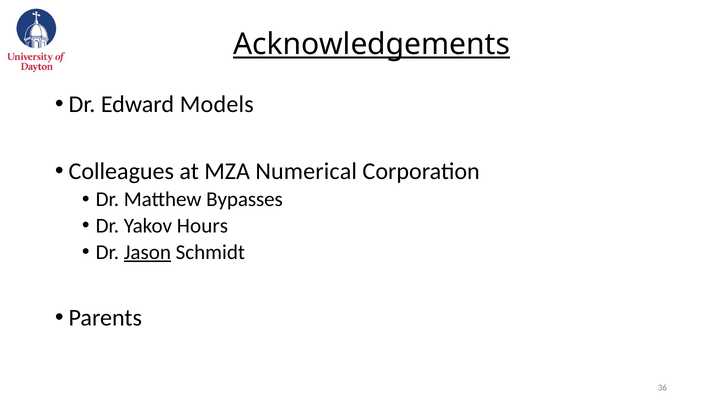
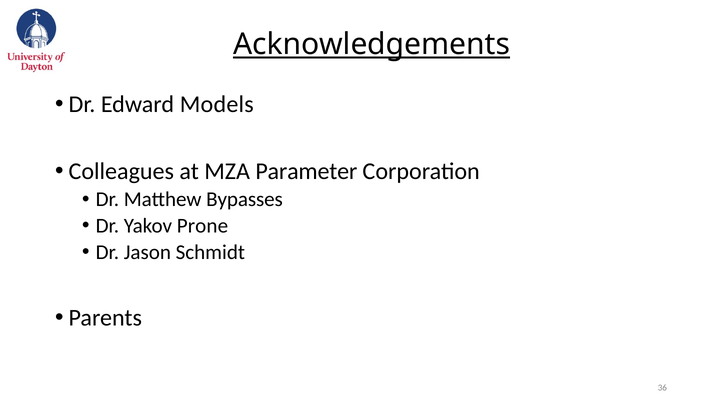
Numerical: Numerical -> Parameter
Hours: Hours -> Prone
Jason underline: present -> none
